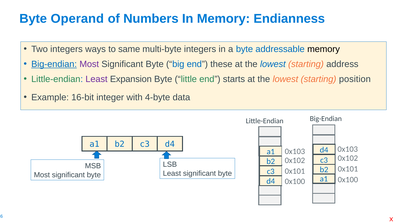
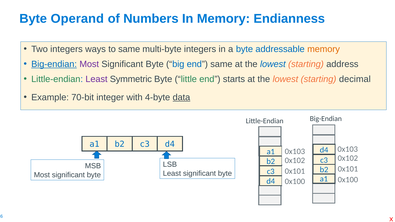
memory at (324, 49) colour: black -> orange
end these: these -> same
Expansion: Expansion -> Symmetric
position: position -> decimal
16-bit: 16-bit -> 70-bit
data underline: none -> present
